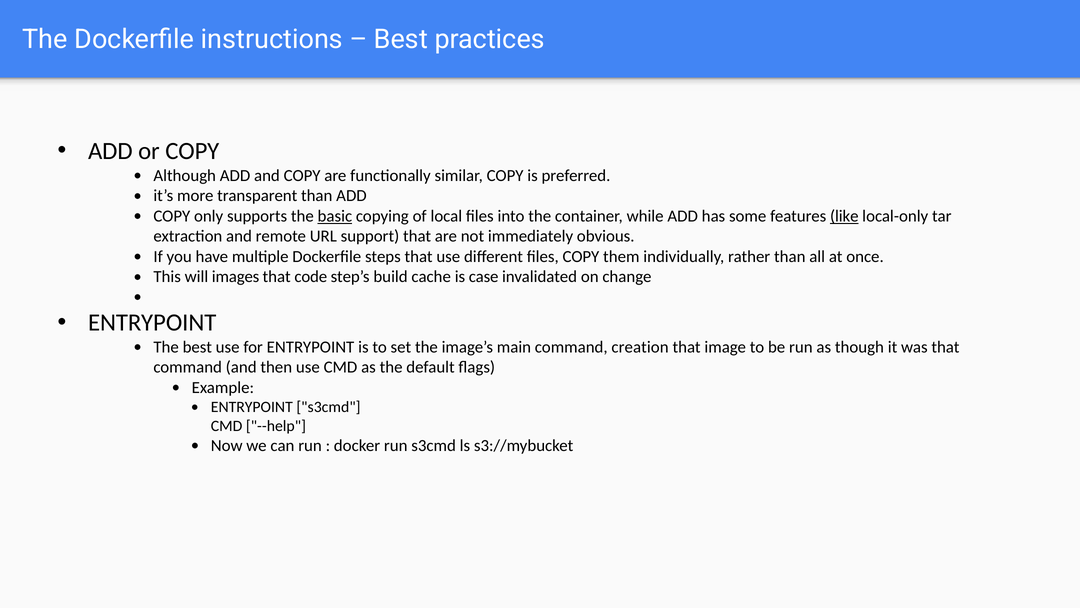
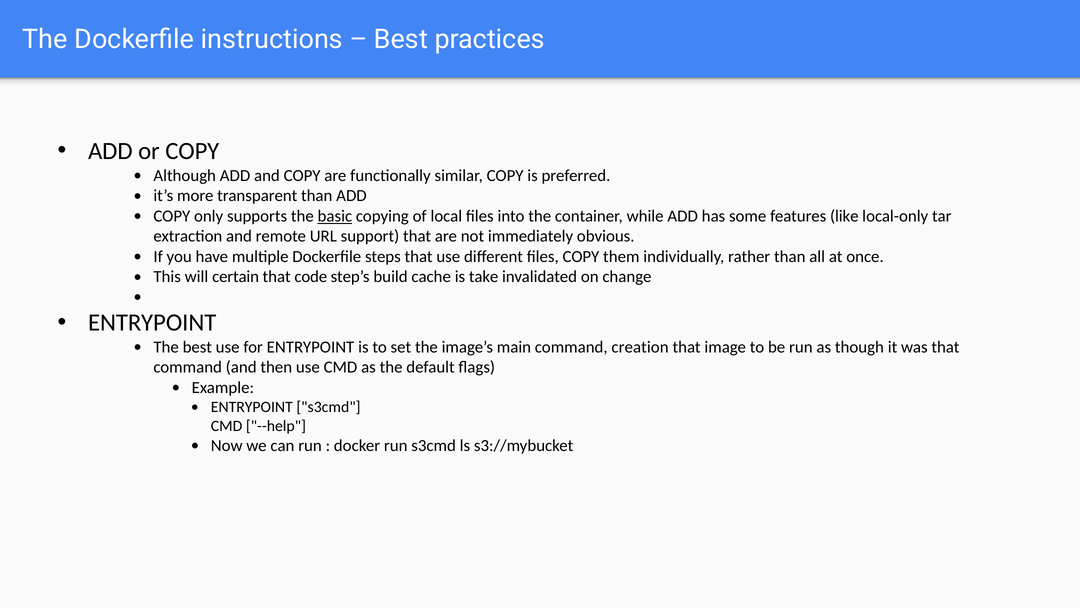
like underline: present -> none
images: images -> certain
case: case -> take
